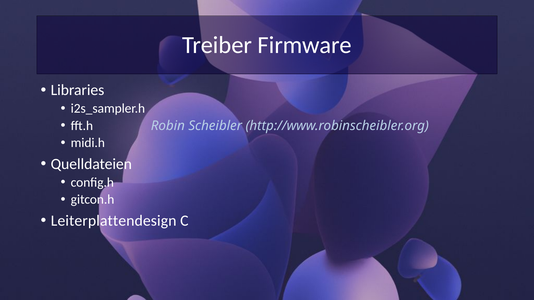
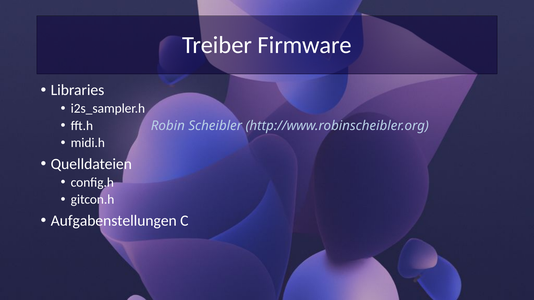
Leiterplattendesign: Leiterplattendesign -> Aufgabenstellungen
